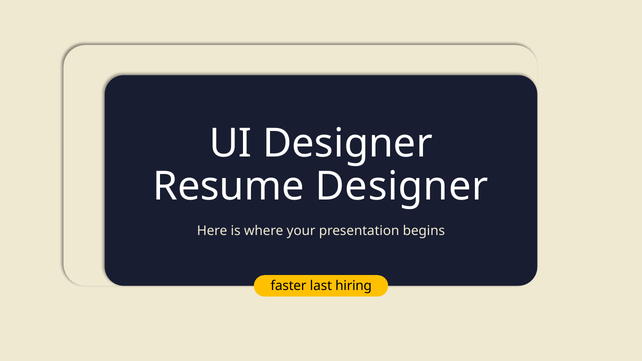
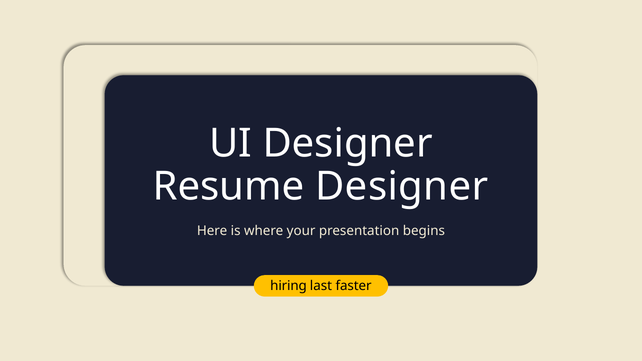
faster: faster -> hiring
hiring: hiring -> faster
